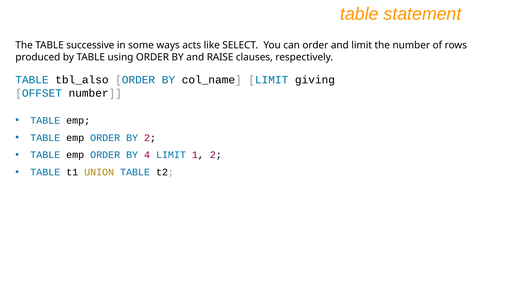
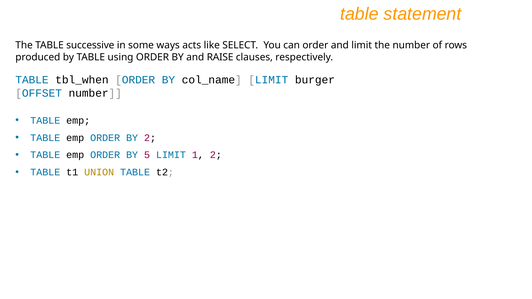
tbl_also: tbl_also -> tbl_when
giving: giving -> burger
4: 4 -> 5
